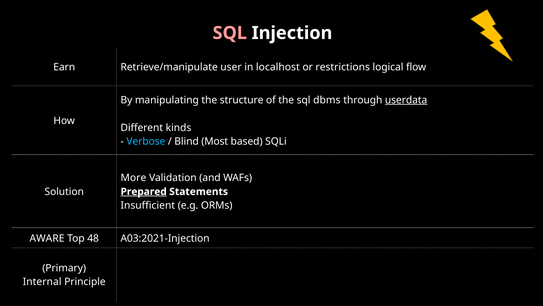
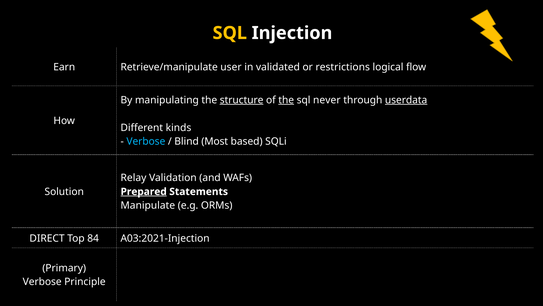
SQL at (230, 33) colour: pink -> yellow
localhost: localhost -> validated
structure underline: none -> present
the at (286, 100) underline: none -> present
dbms: dbms -> never
More: More -> Relay
Insufficient: Insufficient -> Manipulate
AWARE: AWARE -> DIRECT
48: 48 -> 84
Internal at (42, 281): Internal -> Verbose
